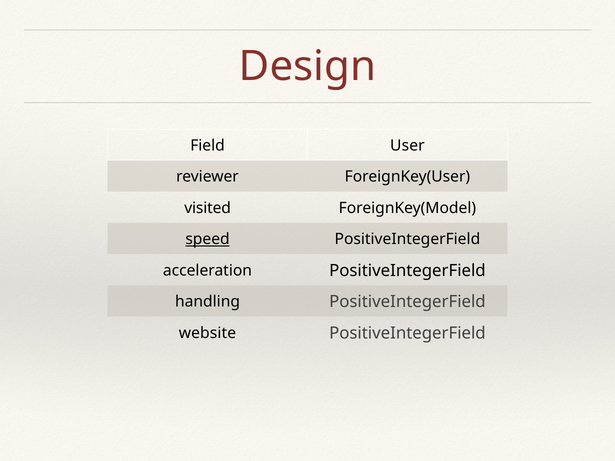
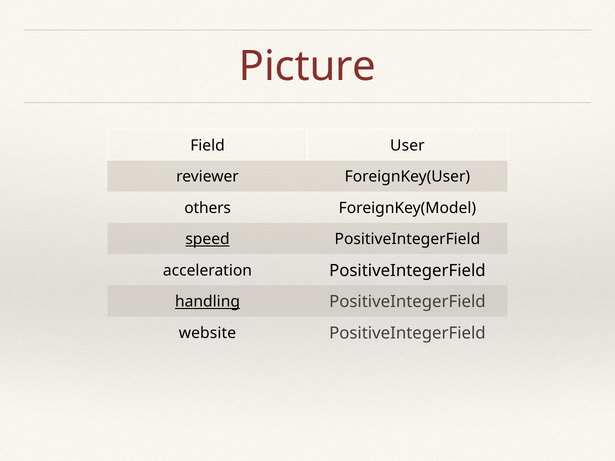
Design: Design -> Picture
visited: visited -> others
handling underline: none -> present
